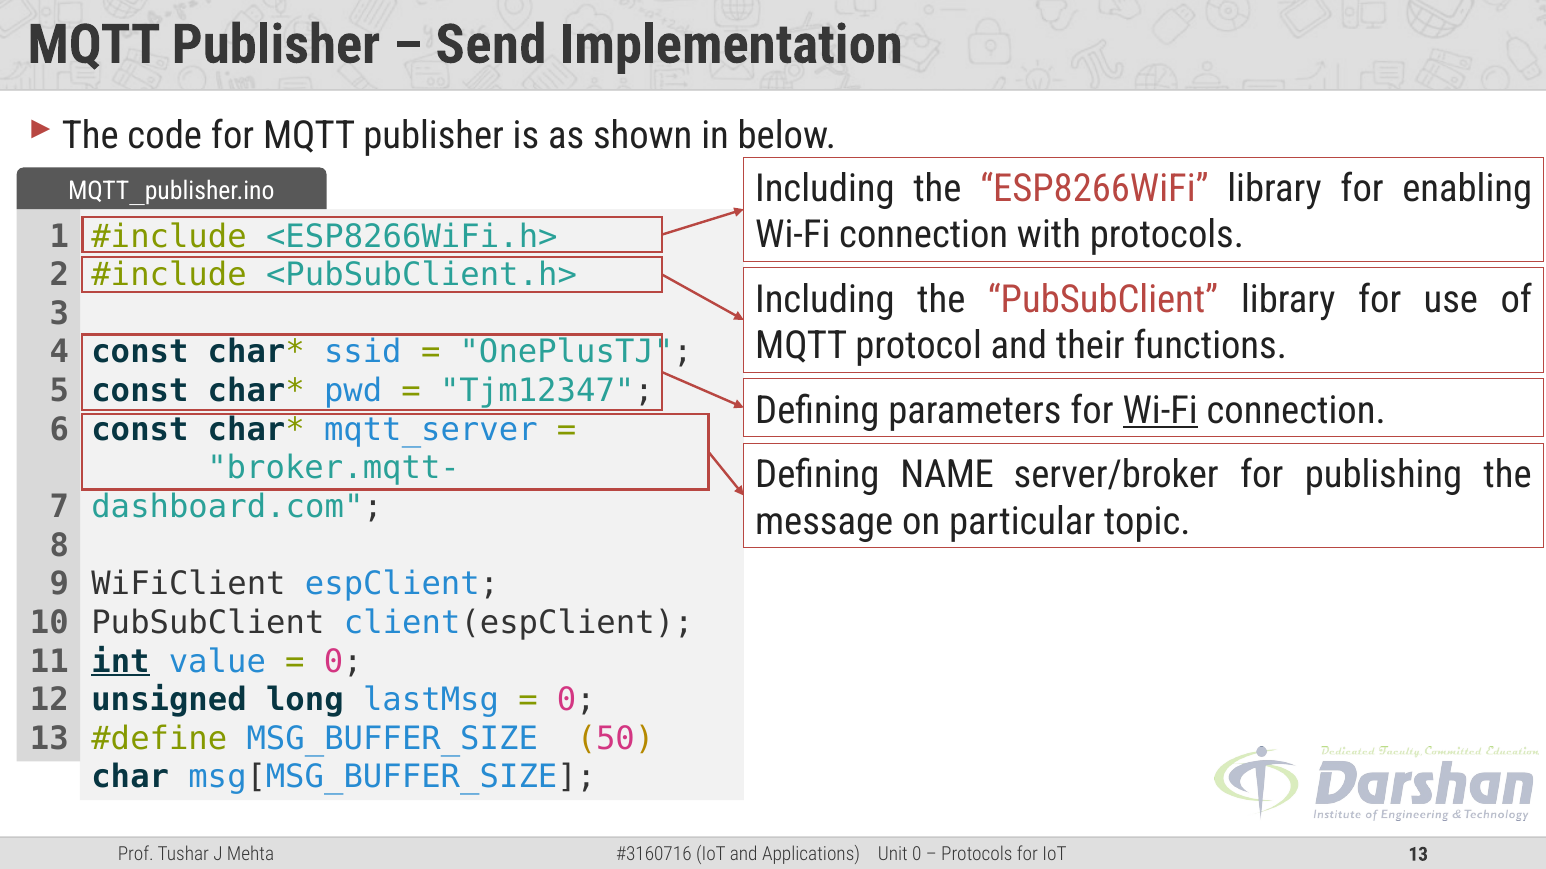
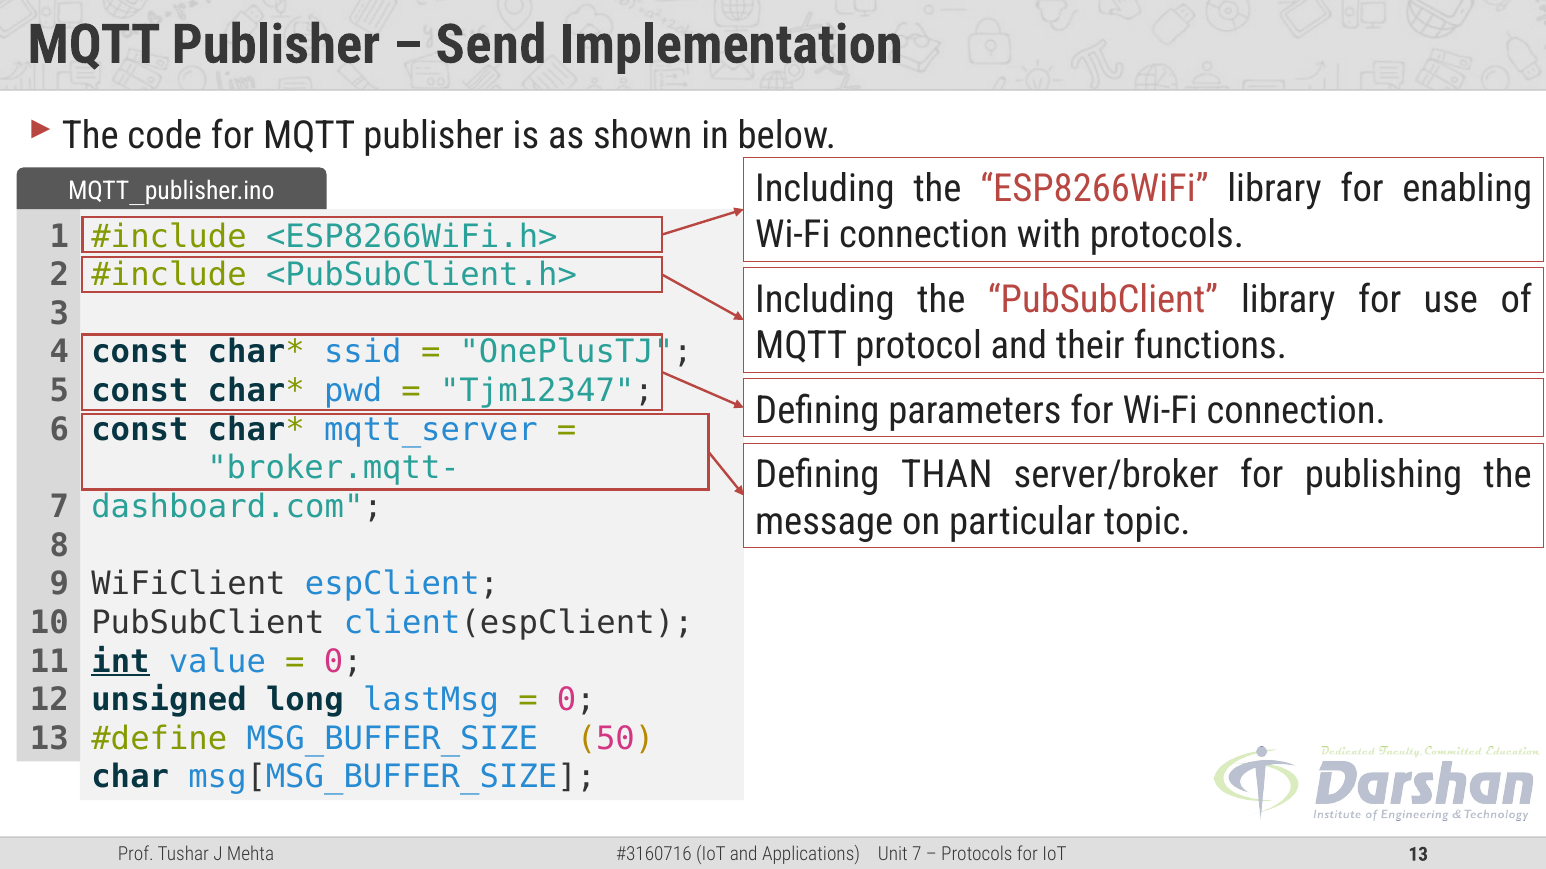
Wi-Fi at (1160, 411) underline: present -> none
NAME: NAME -> THAN
0 at (917, 855): 0 -> 7
